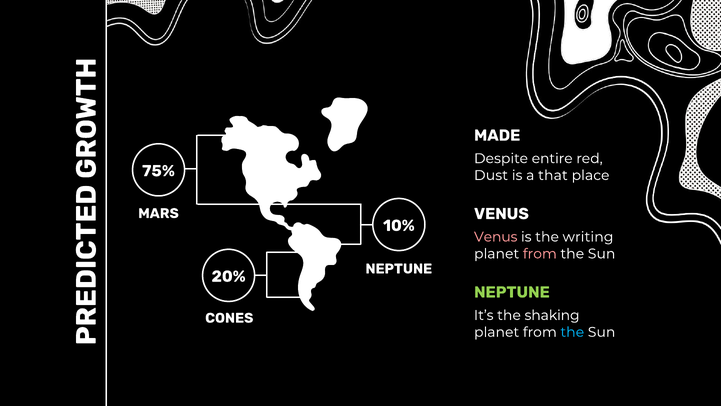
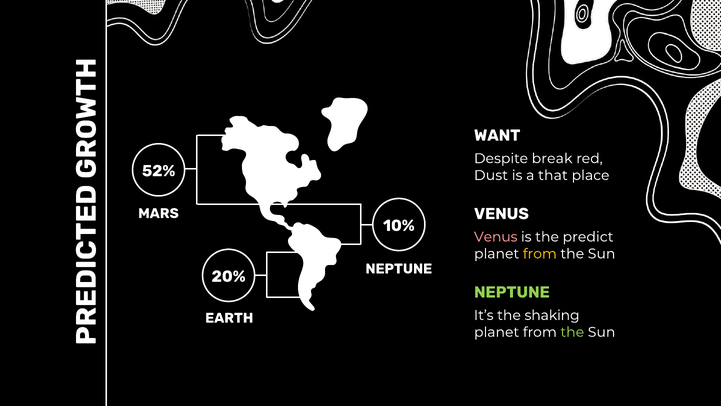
MADE: MADE -> WANT
entire: entire -> break
75%: 75% -> 52%
writing: writing -> predict
from at (540, 253) colour: pink -> yellow
CONES: CONES -> EARTH
the at (572, 332) colour: light blue -> light green
